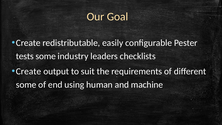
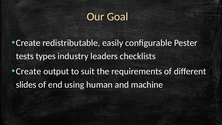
tests some: some -> types
some at (26, 85): some -> slides
